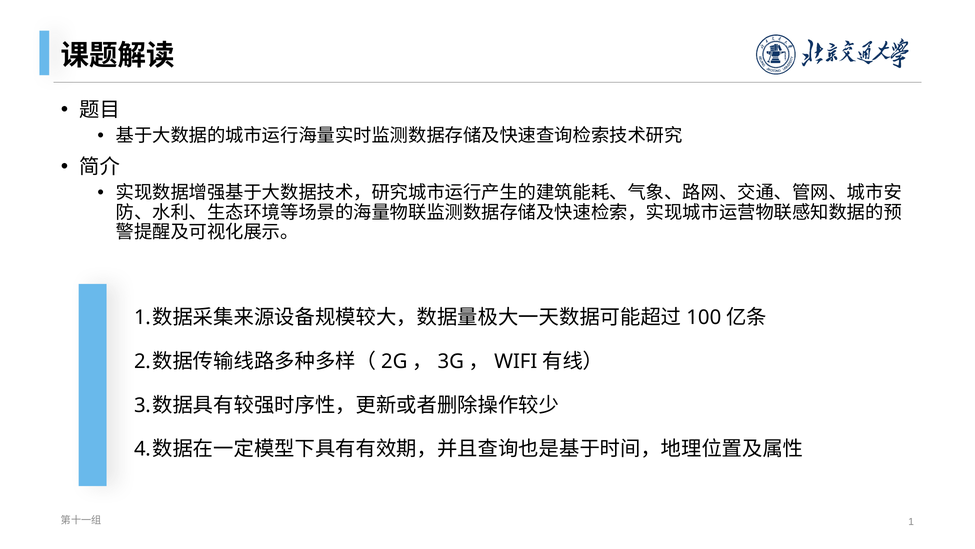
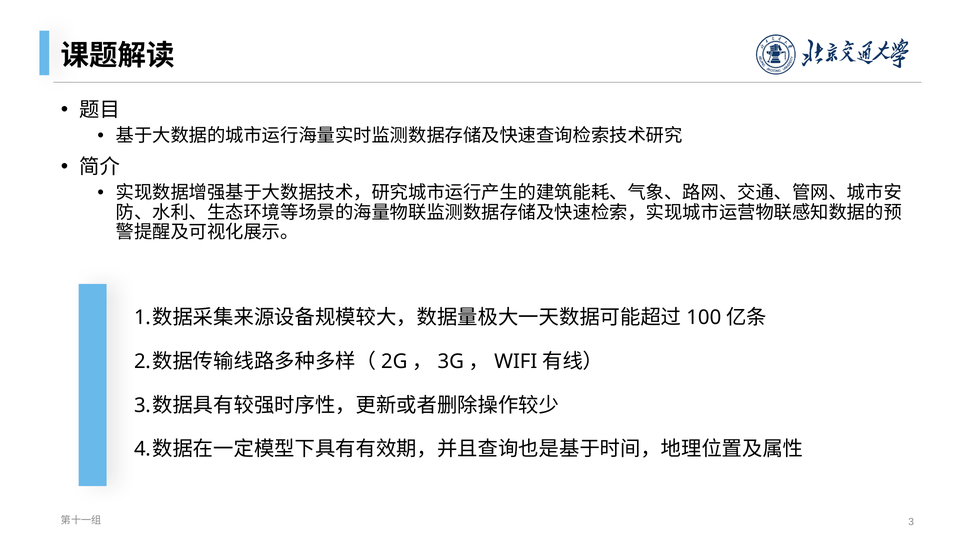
1 at (911, 521): 1 -> 3
